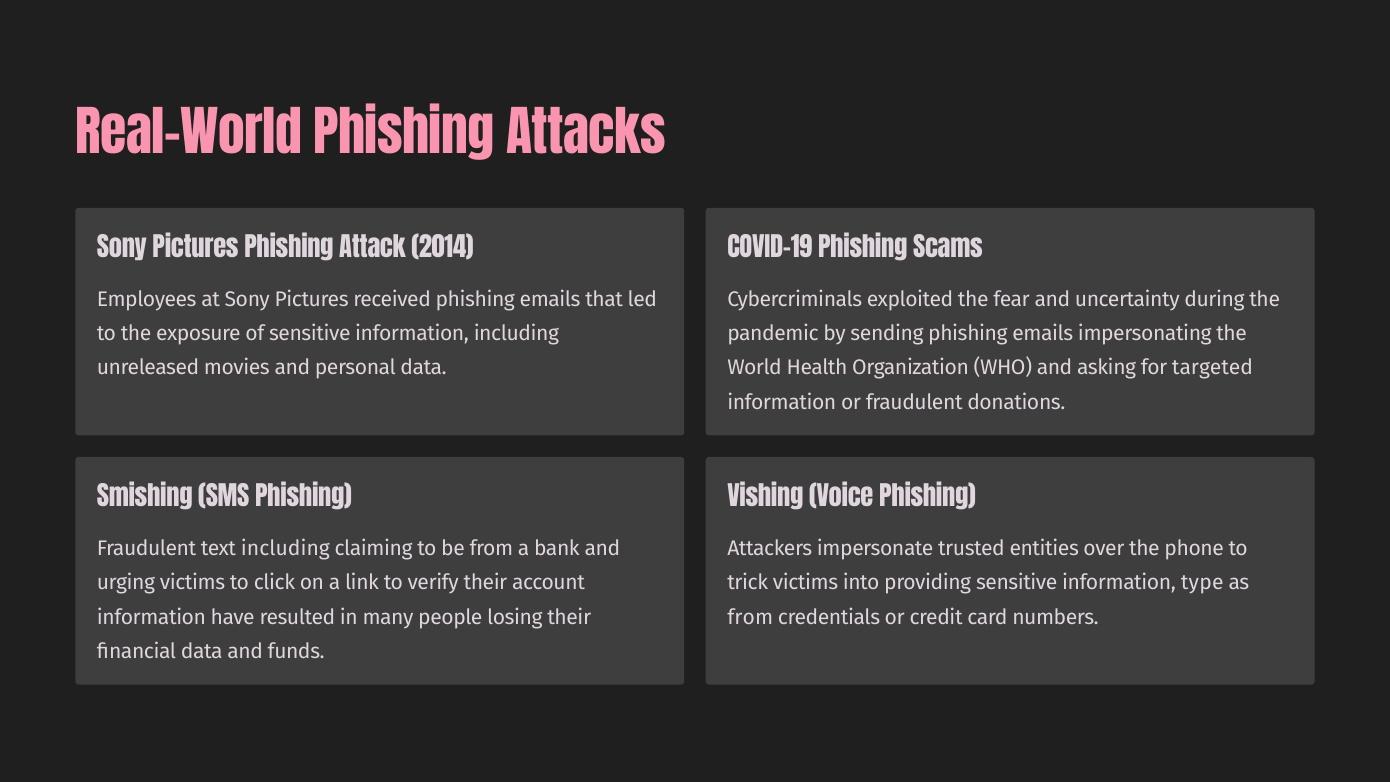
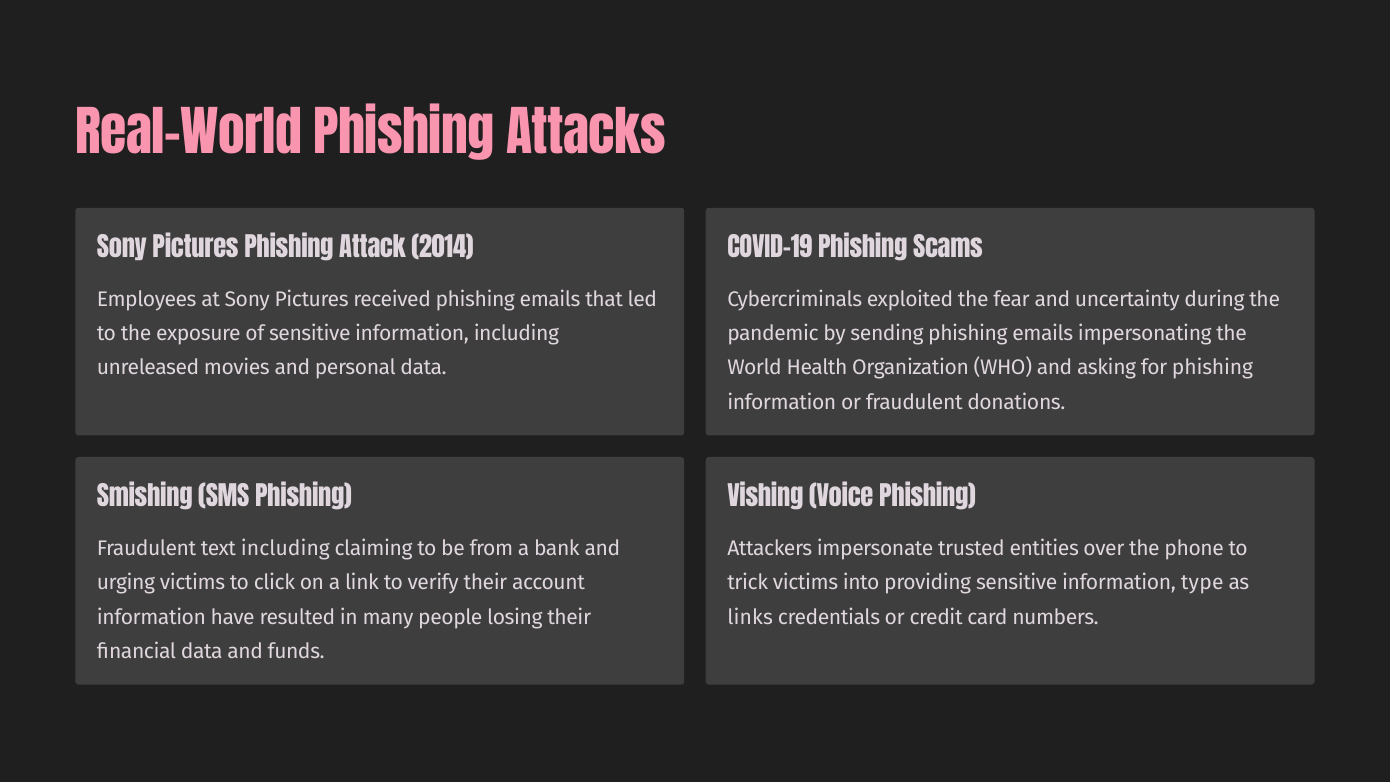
for targeted: targeted -> phishing
from at (750, 617): from -> links
